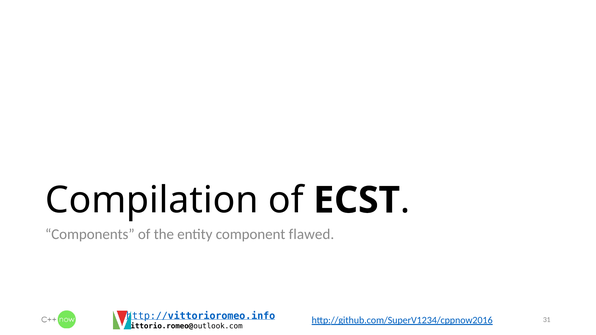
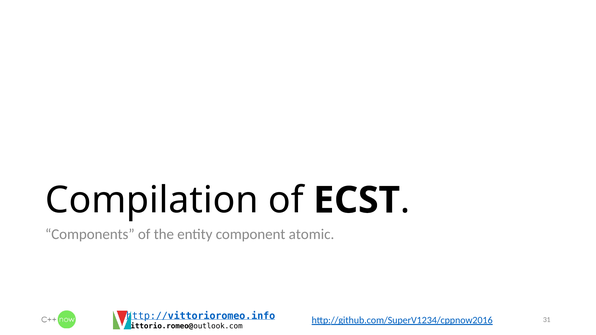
flawed: flawed -> atomic
